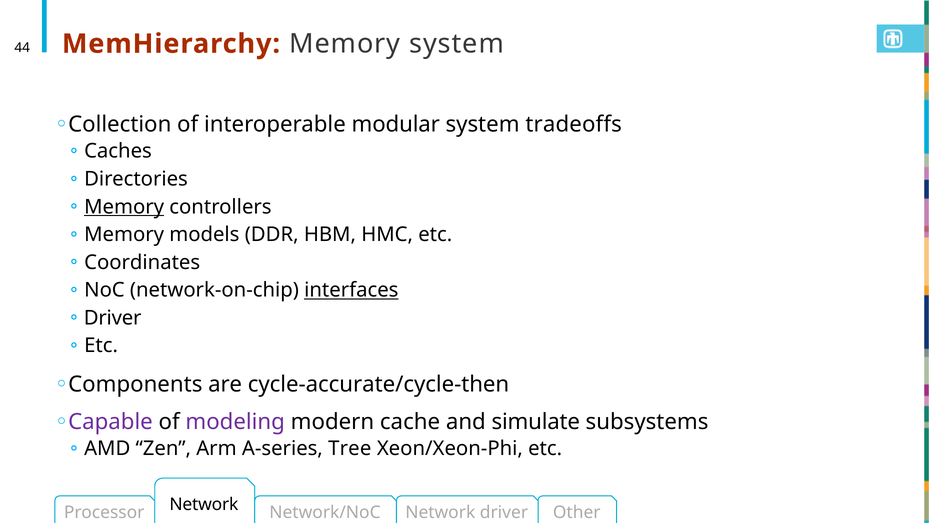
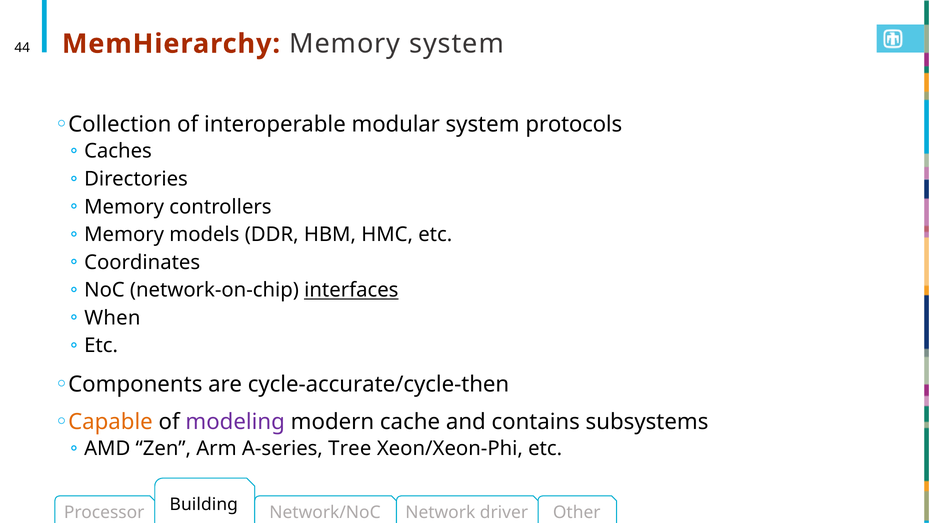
tradeoffs: tradeoffs -> protocols
Memory at (124, 207) underline: present -> none
Driver at (113, 318): Driver -> When
Capable colour: purple -> orange
simulate: simulate -> contains
Network at (204, 504): Network -> Building
